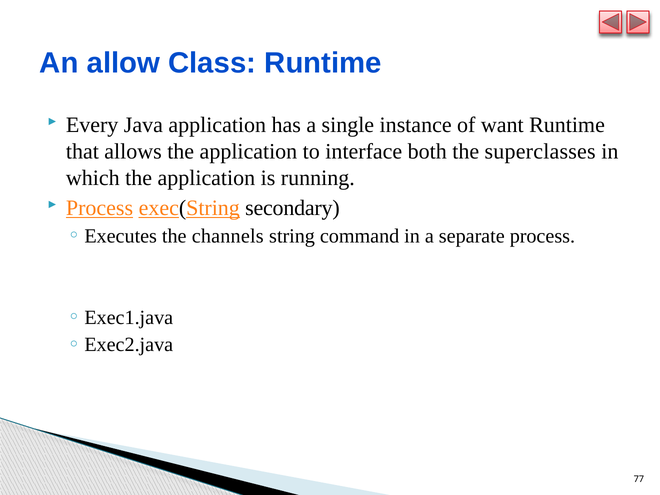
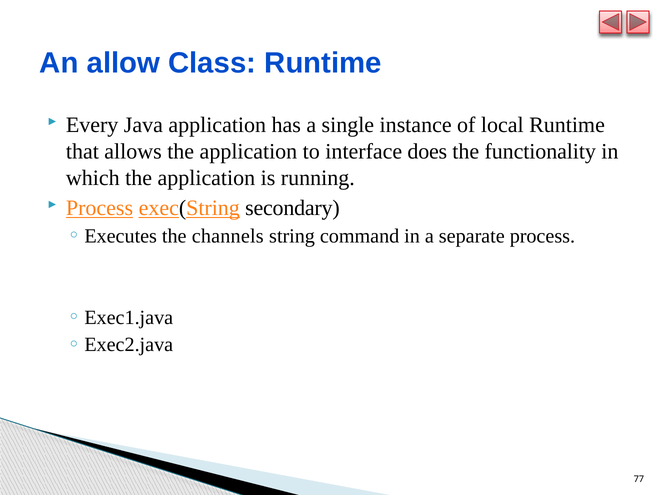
want: want -> local
both: both -> does
superclasses: superclasses -> functionality
